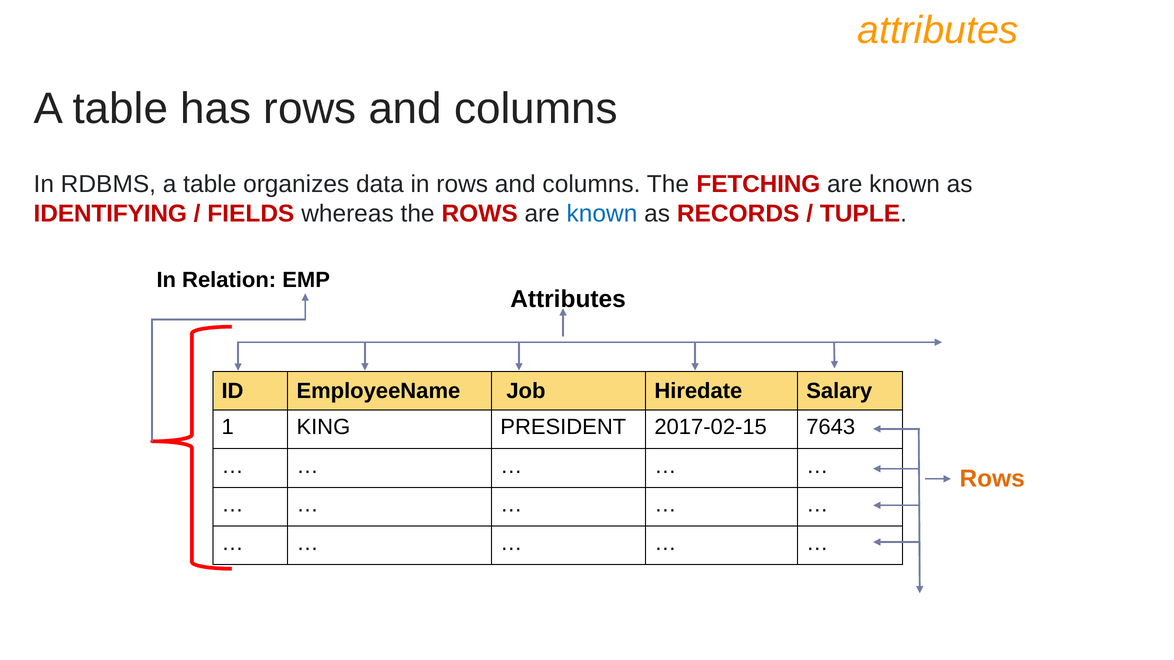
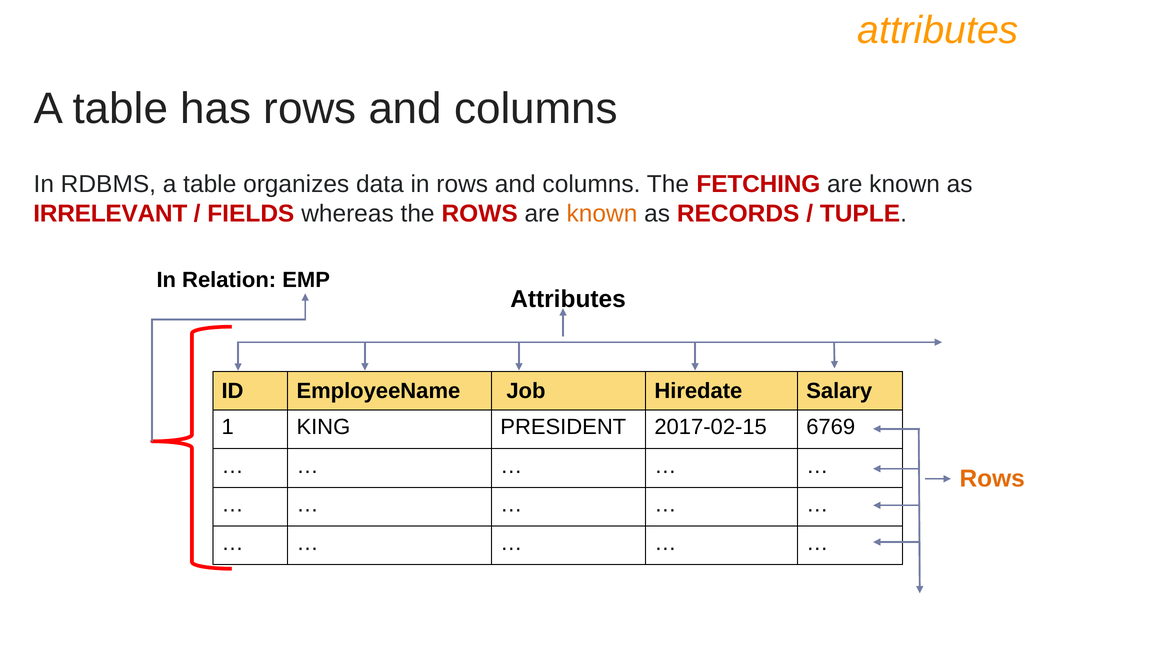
IDENTIFYING: IDENTIFYING -> IRRELEVANT
known at (602, 214) colour: blue -> orange
7643: 7643 -> 6769
